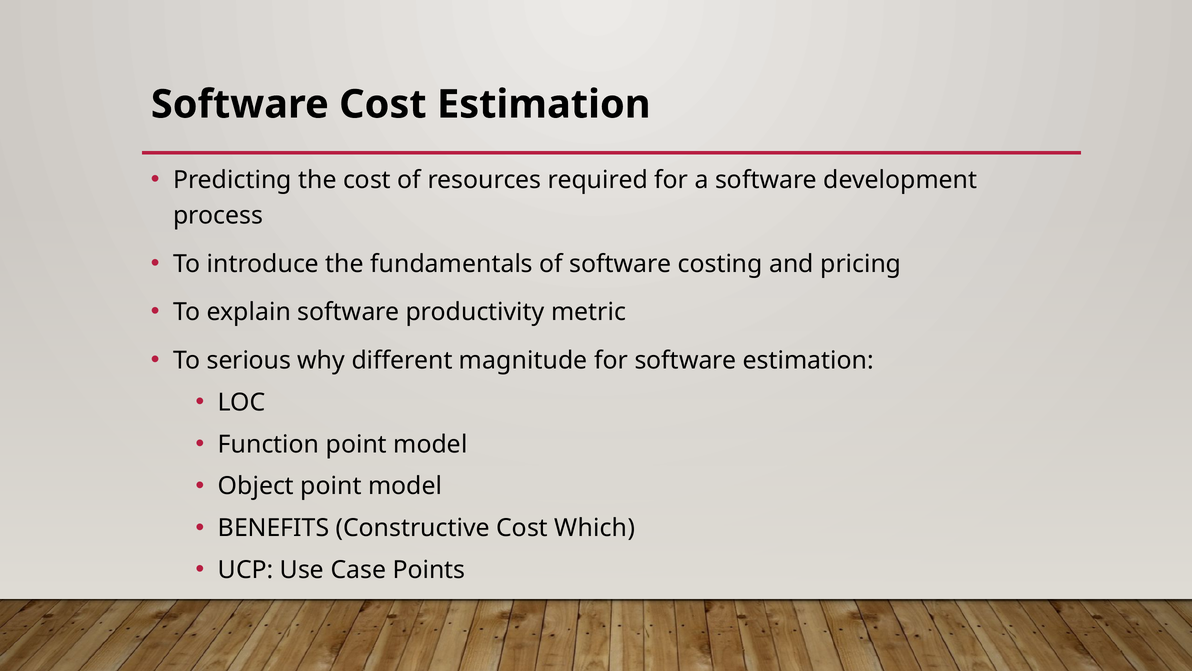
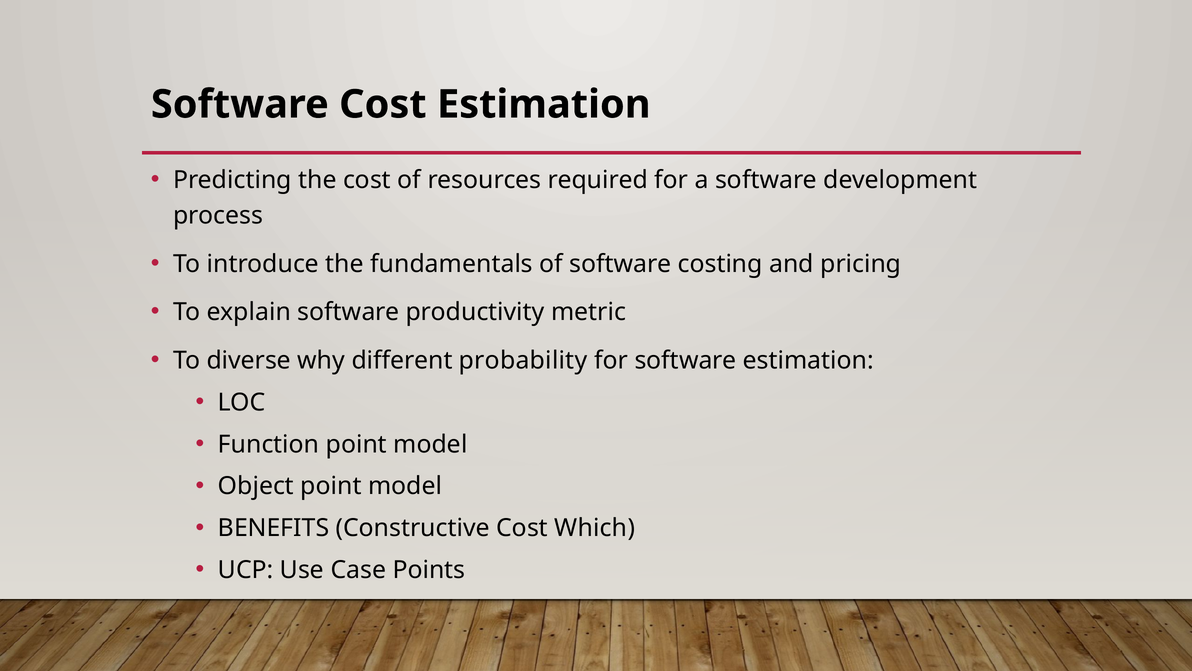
serious: serious -> diverse
magnitude: magnitude -> probability
